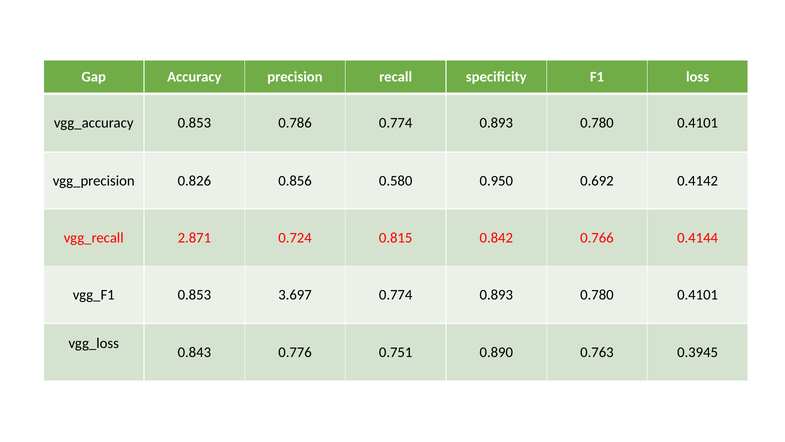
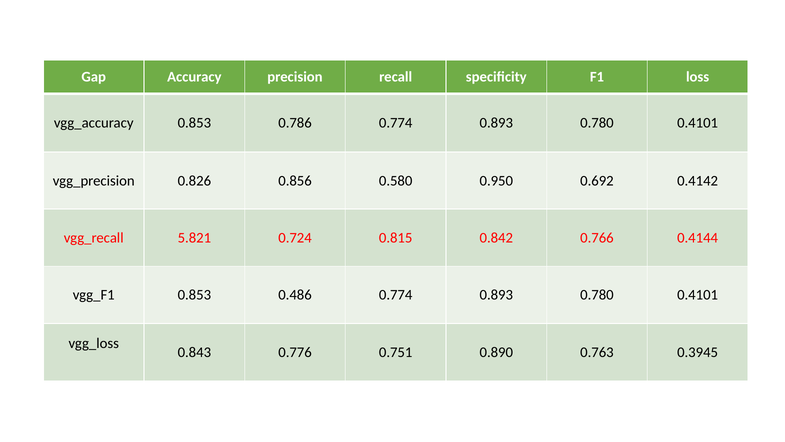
2.871: 2.871 -> 5.821
3.697: 3.697 -> 0.486
